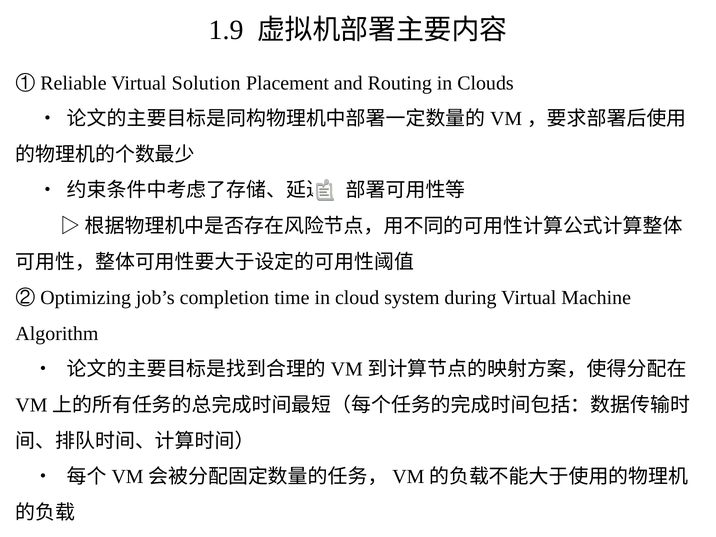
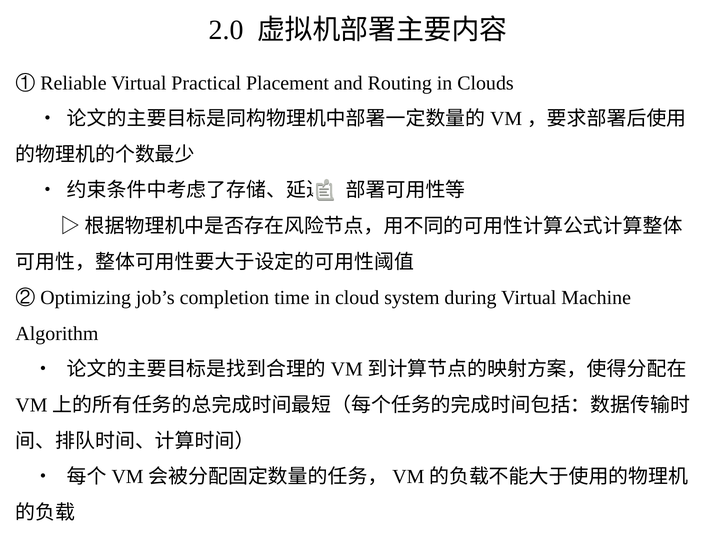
1.9: 1.9 -> 2.0
Solution: Solution -> Practical
